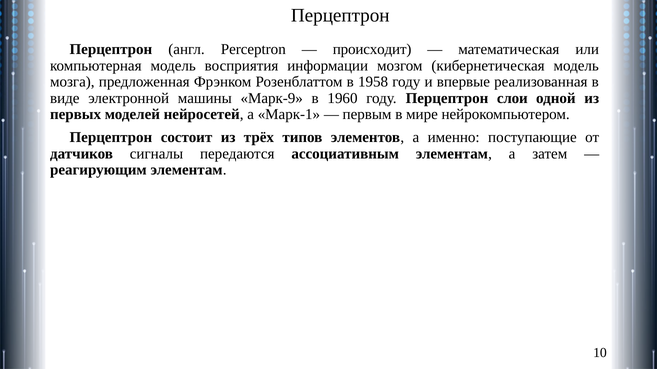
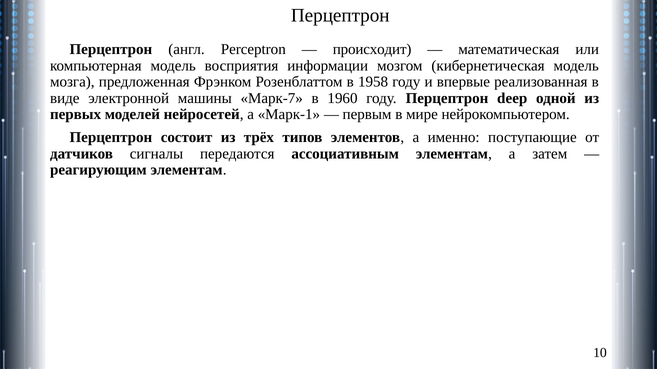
Марк-9: Марк-9 -> Марк-7
слои: слои -> deep
